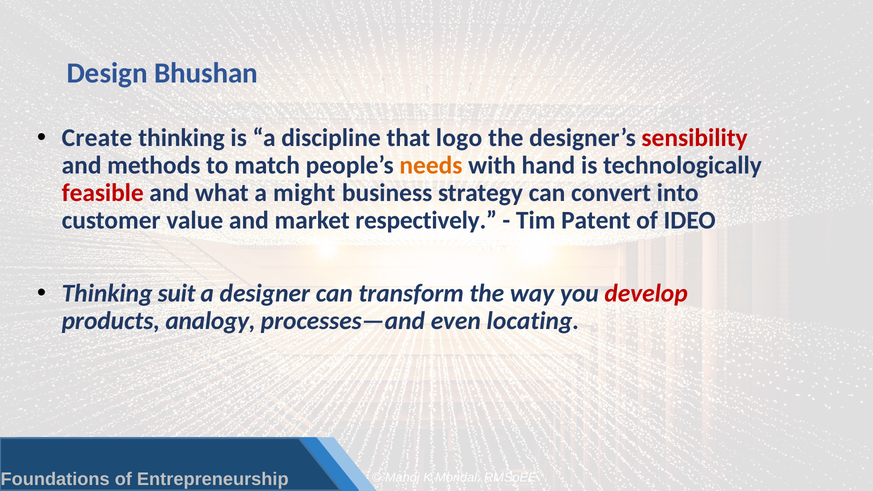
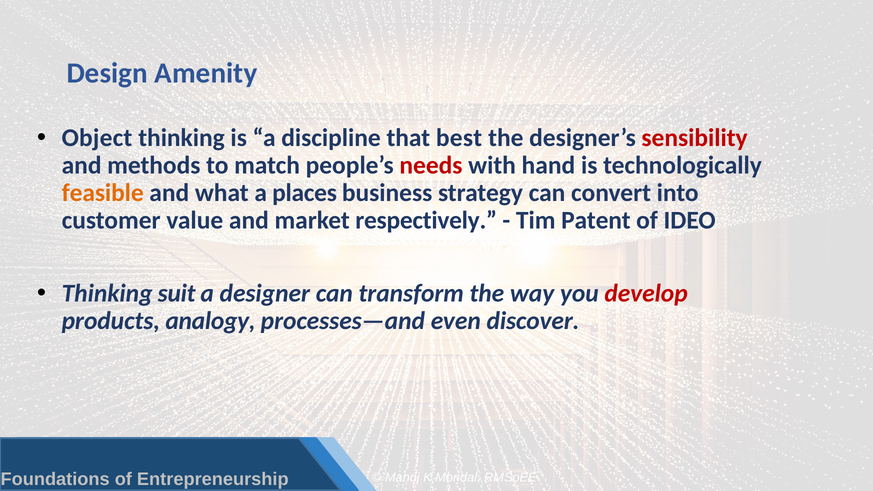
Bhushan: Bhushan -> Amenity
Create: Create -> Object
logo: logo -> best
needs colour: orange -> red
feasible colour: red -> orange
might: might -> places
locating: locating -> discover
